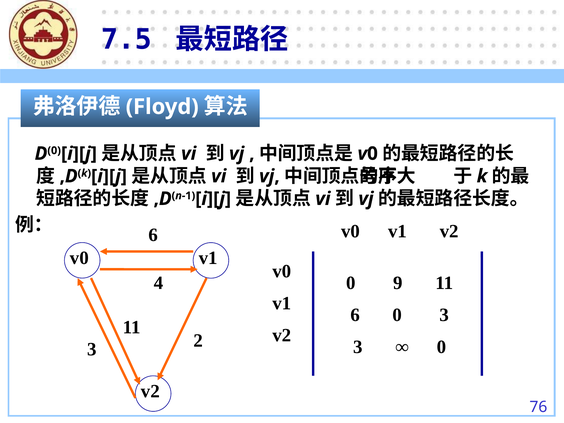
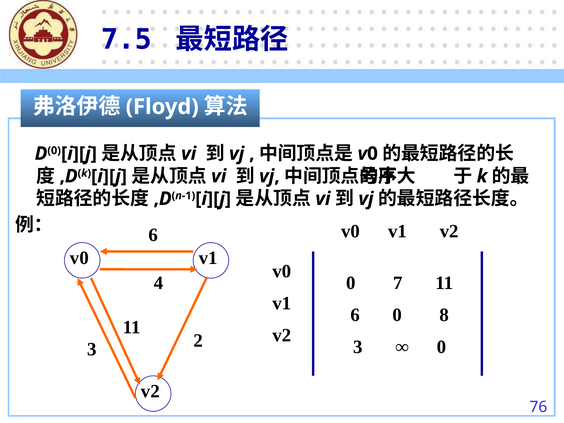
9: 9 -> 7
0 3: 3 -> 8
